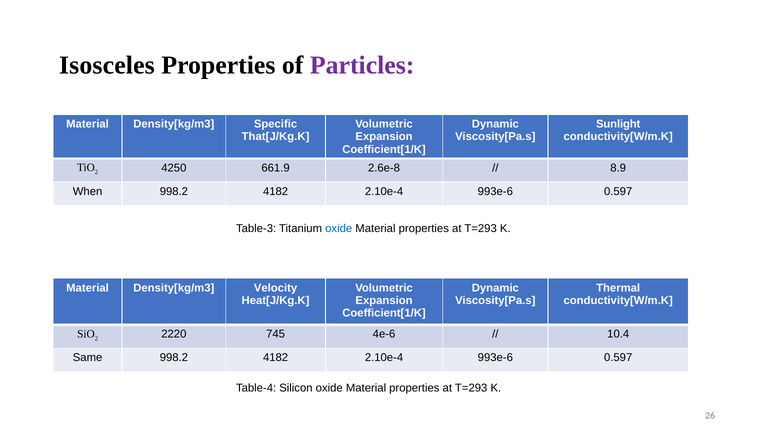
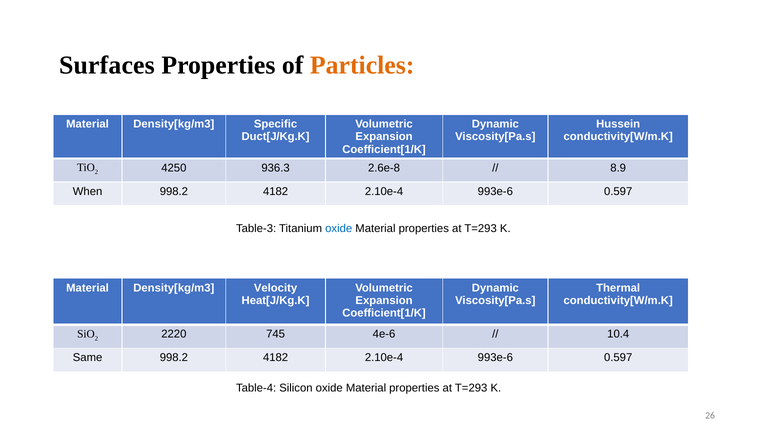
Isosceles: Isosceles -> Surfaces
Particles colour: purple -> orange
Sunlight: Sunlight -> Hussein
That[J/Kg.K: That[J/Kg.K -> Duct[J/Kg.K
661.9: 661.9 -> 936.3
